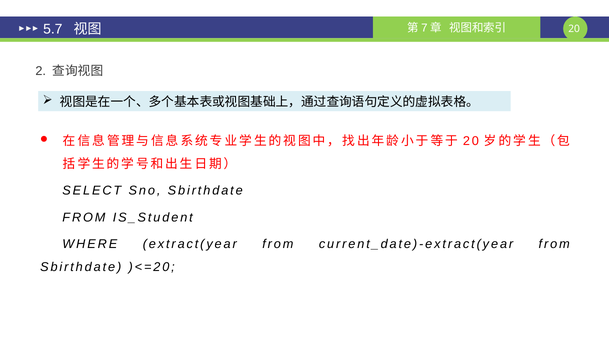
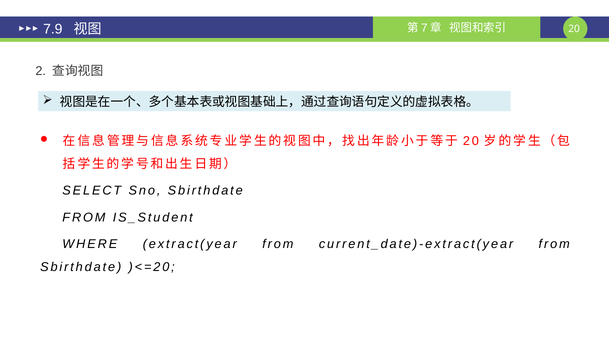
5.7: 5.7 -> 7.9
